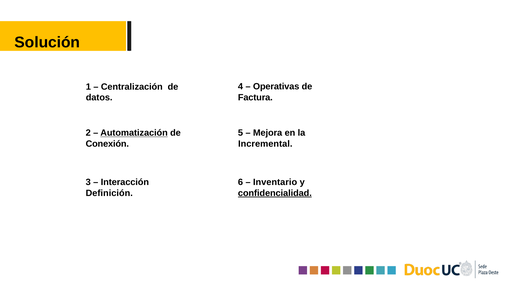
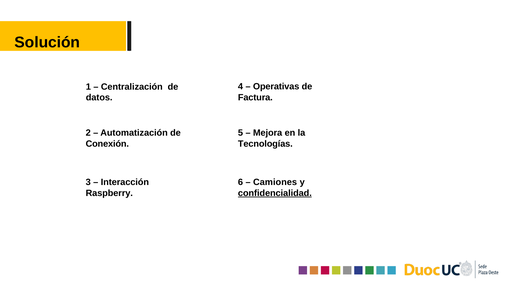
Automatización underline: present -> none
Incremental: Incremental -> Tecnologías
Inventario: Inventario -> Camiones
Definición: Definición -> Raspberry
